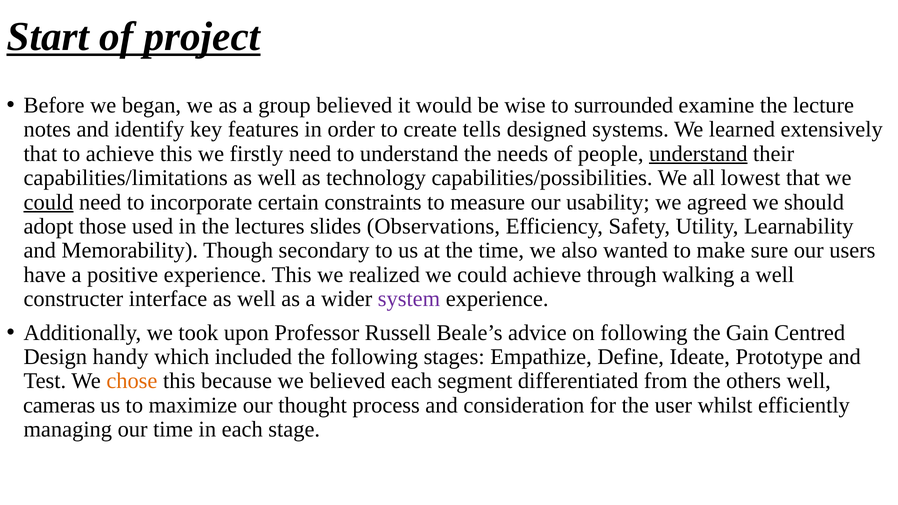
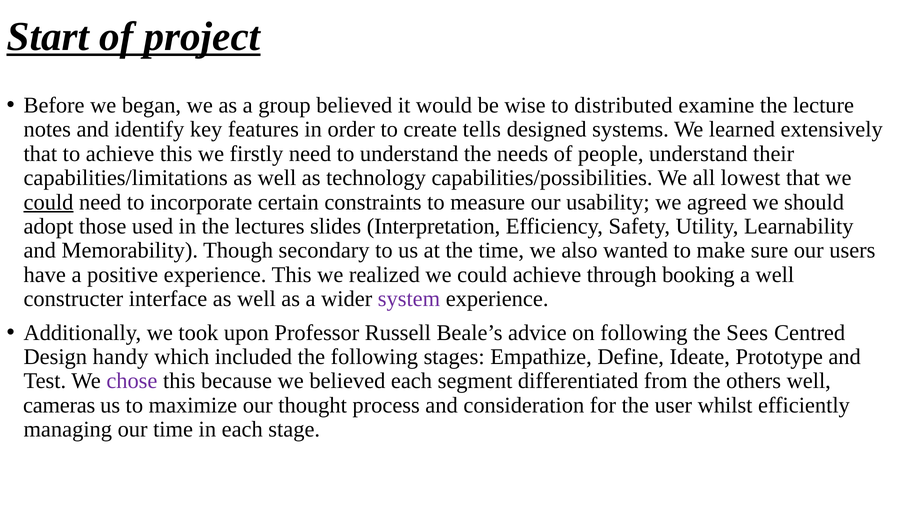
surrounded: surrounded -> distributed
understand at (698, 154) underline: present -> none
Observations: Observations -> Interpretation
walking: walking -> booking
Gain: Gain -> Sees
chose colour: orange -> purple
